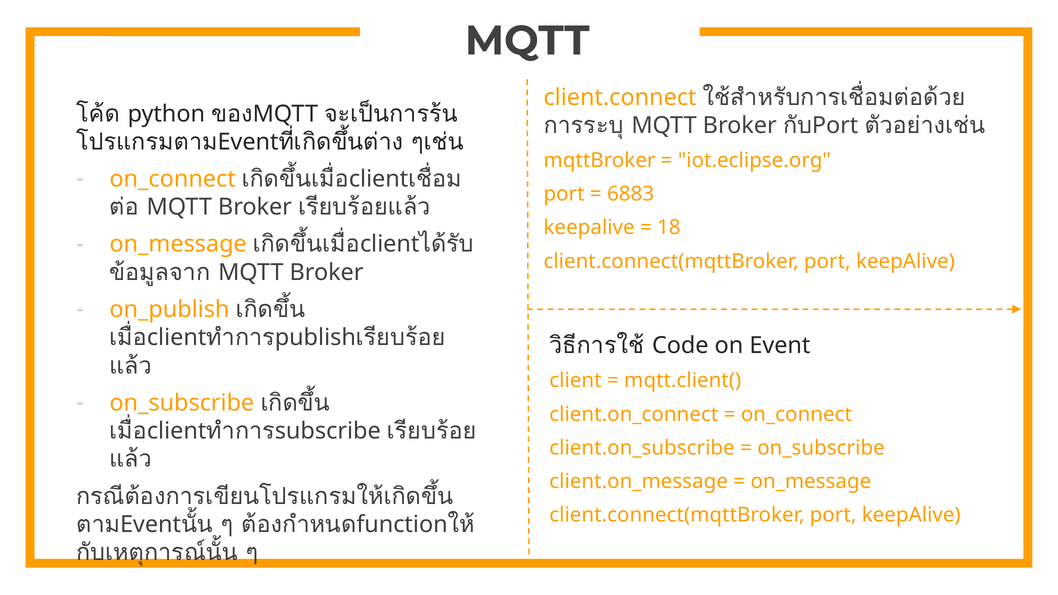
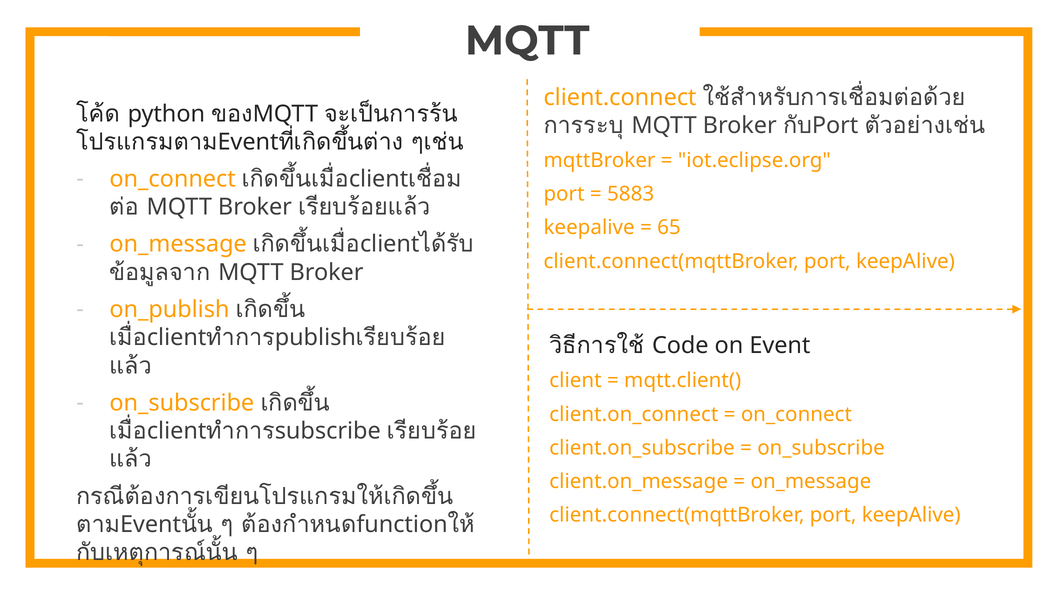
6883: 6883 -> 5883
18: 18 -> 65
